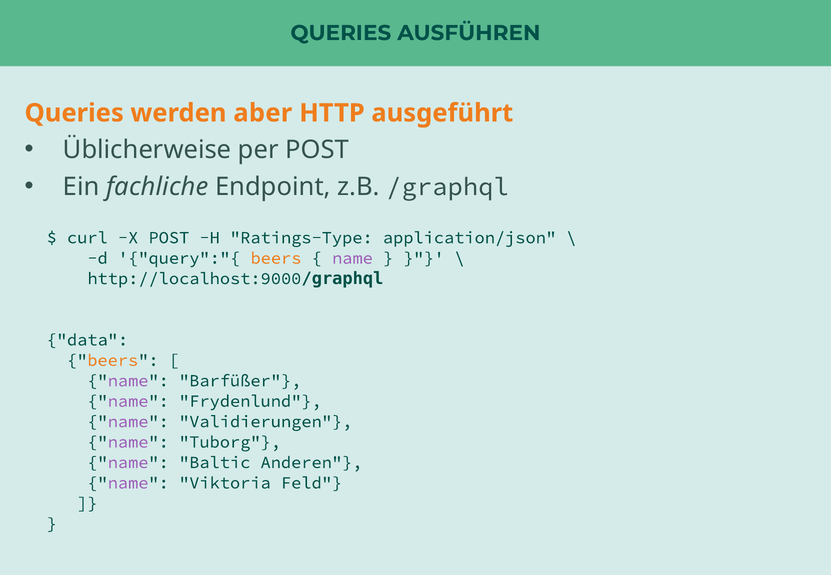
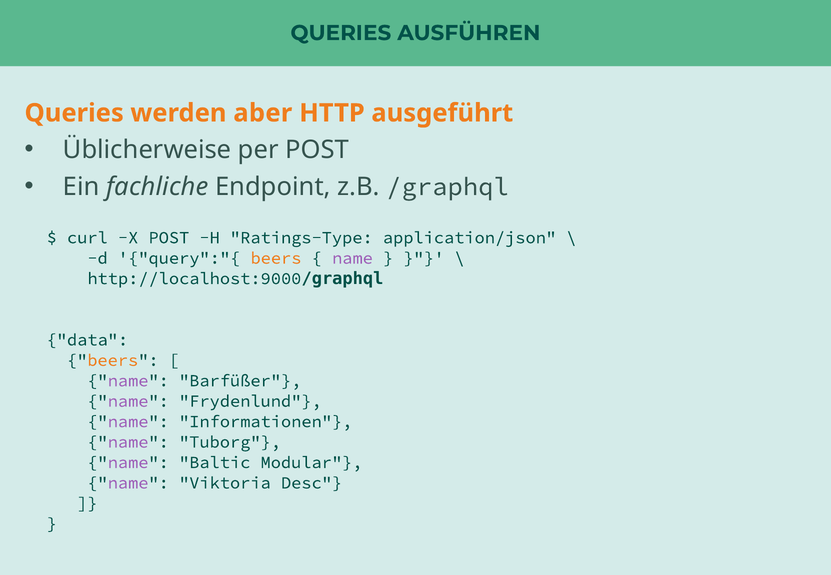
Validierungen: Validierungen -> Informationen
Anderen: Anderen -> Modular
Feld: Feld -> Desc
